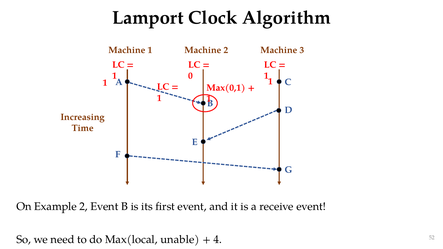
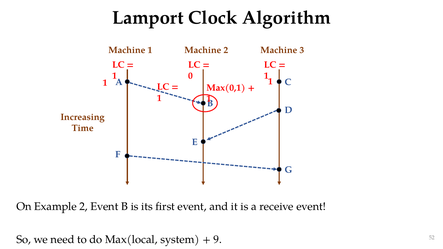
unable: unable -> system
4: 4 -> 9
